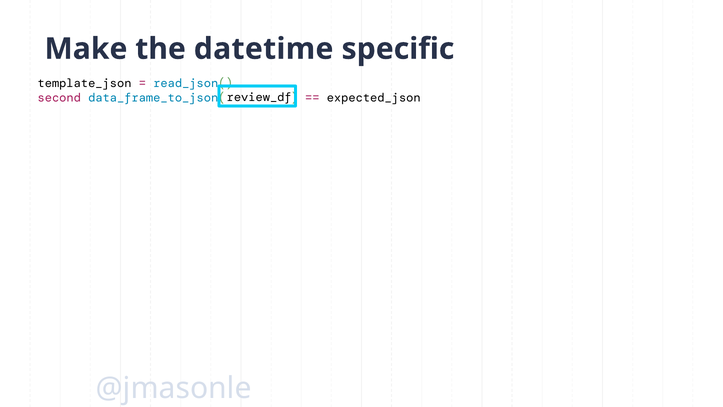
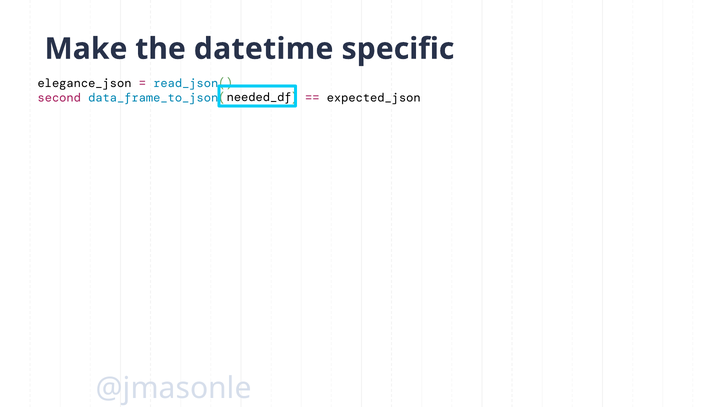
template_json: template_json -> elegance_json
review_df: review_df -> needed_df
